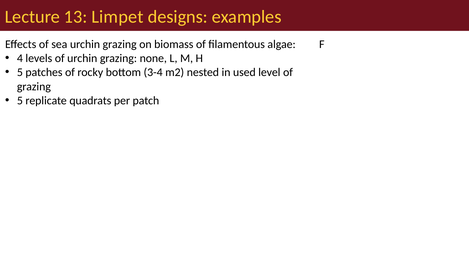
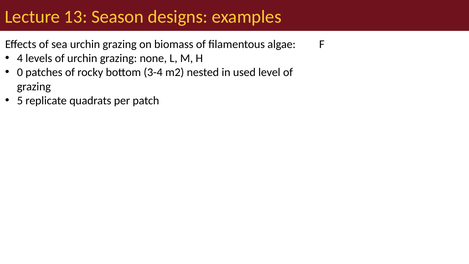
Limpet: Limpet -> Season
5 at (20, 72): 5 -> 0
